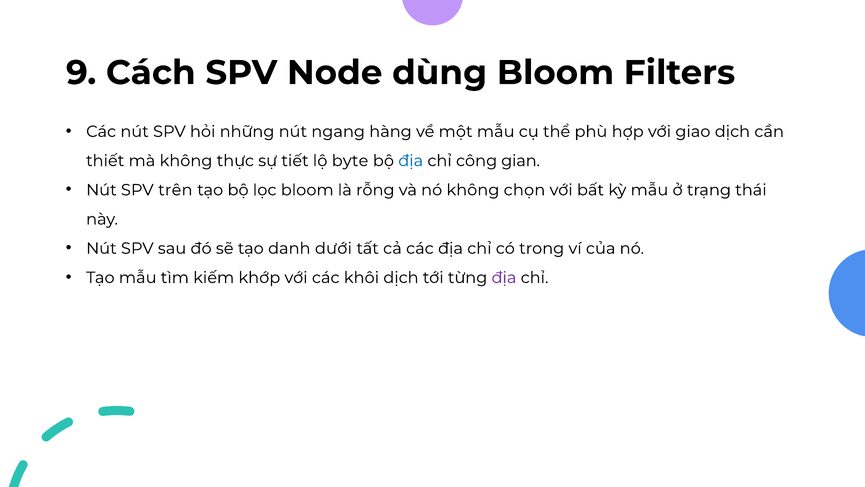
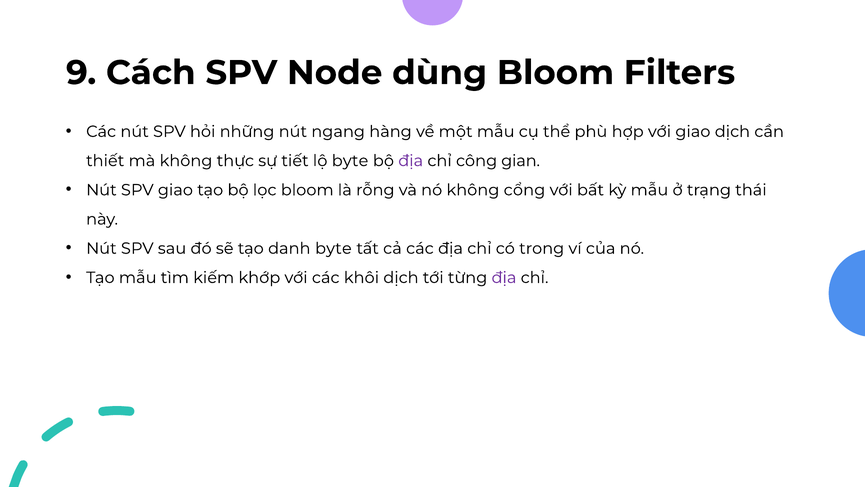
địa at (411, 161) colour: blue -> purple
SPV trên: trên -> giao
chọn: chọn -> cổng
danh dưới: dưới -> byte
